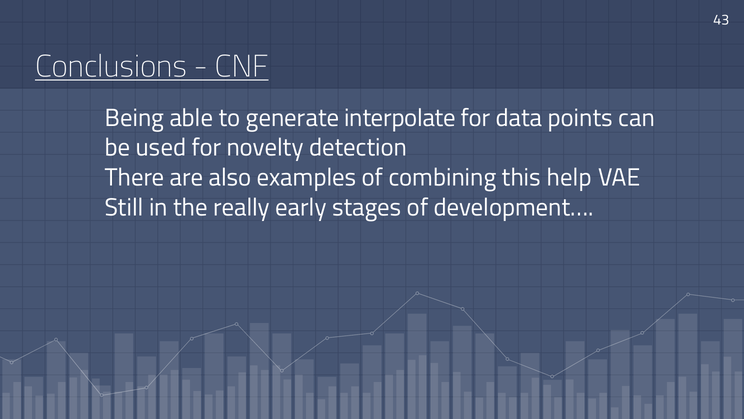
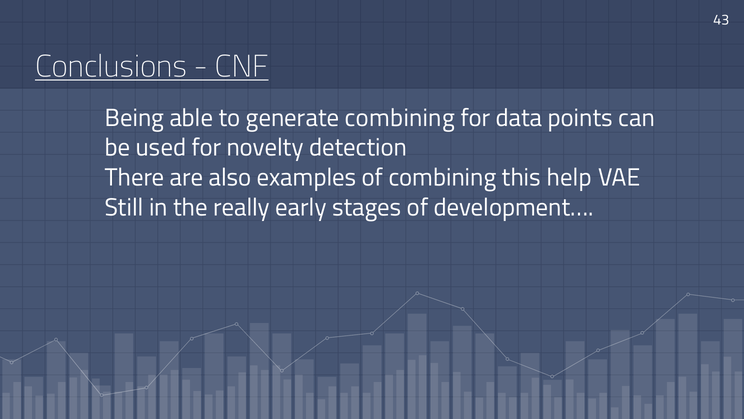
generate interpolate: interpolate -> combining
